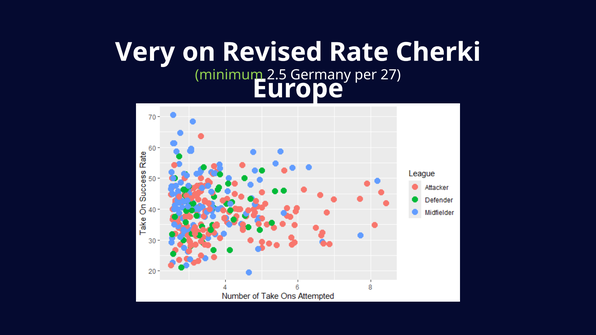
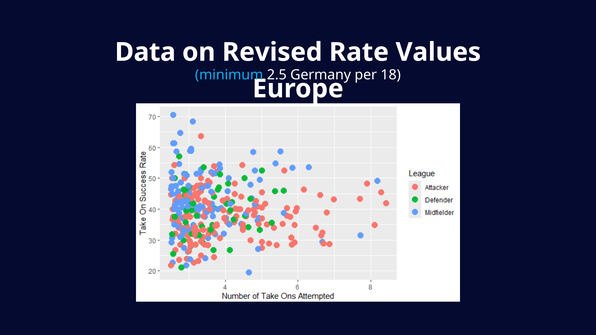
Very: Very -> Data
Cherki: Cherki -> Values
minimum colour: light green -> light blue
27: 27 -> 18
